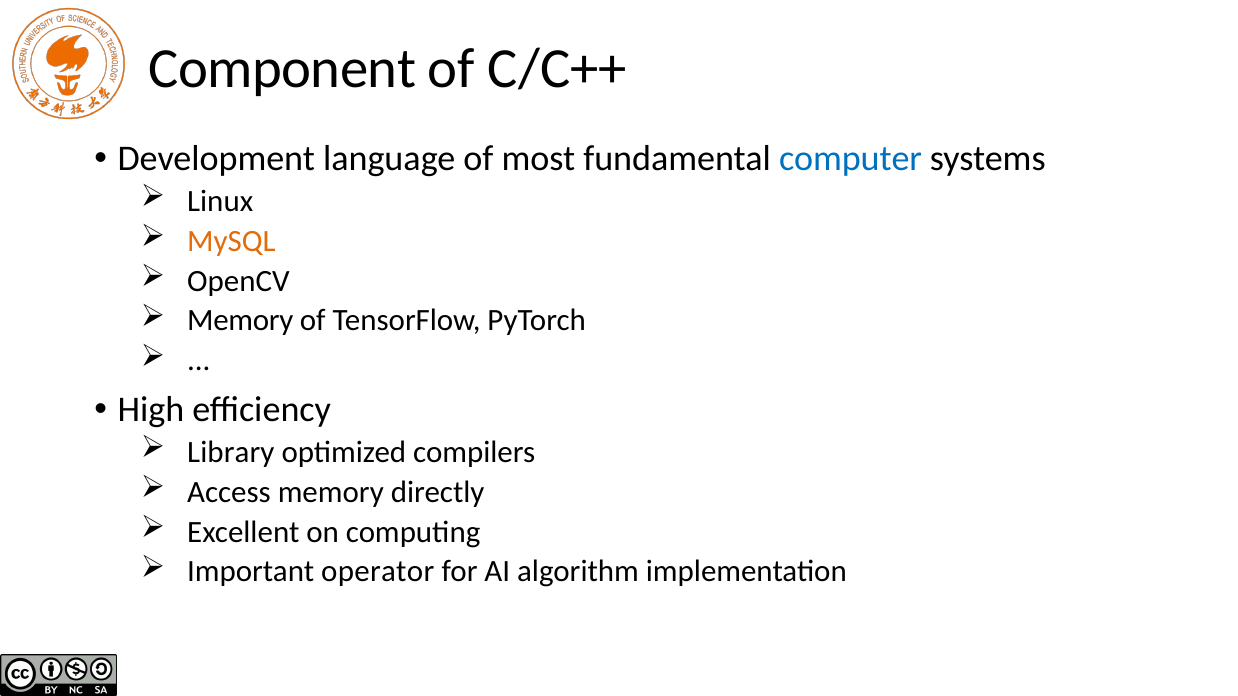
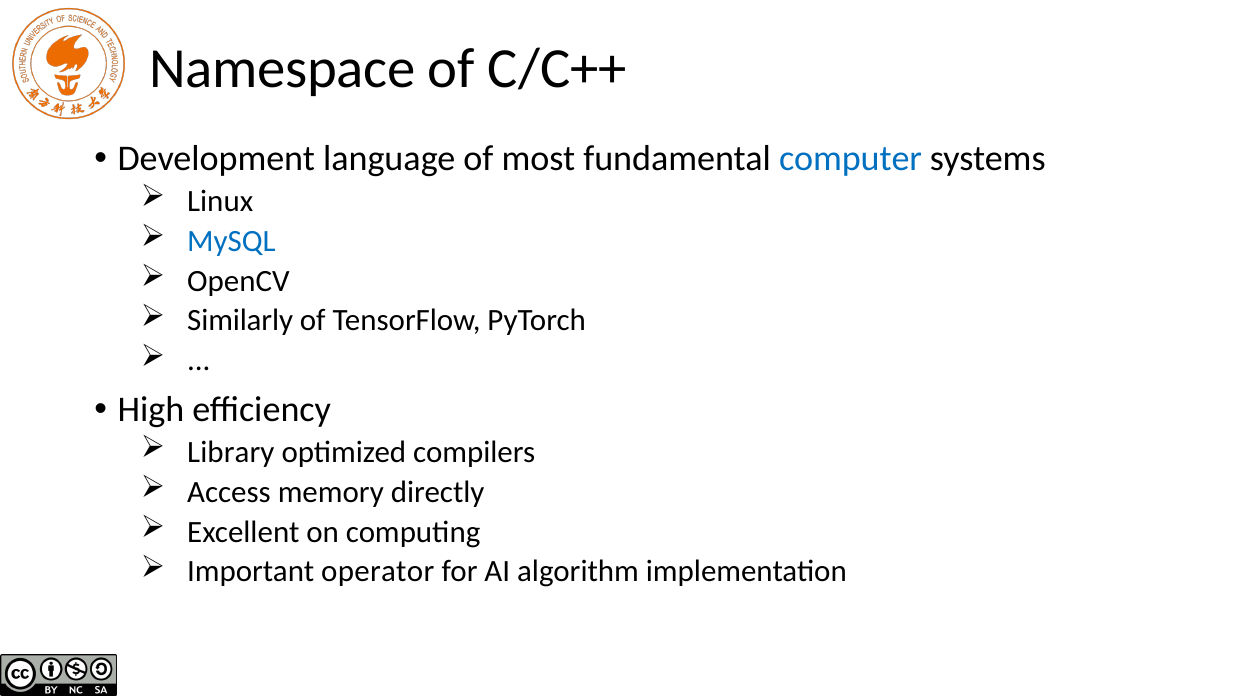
Component: Component -> Namespace
MySQL colour: orange -> blue
Memory at (240, 321): Memory -> Similarly
